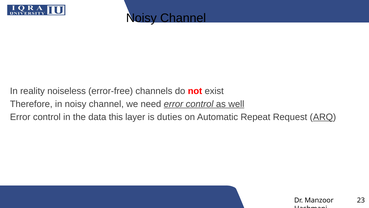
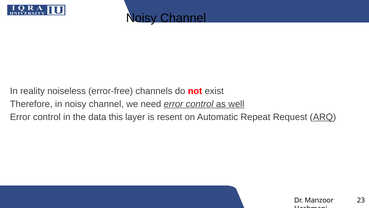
duties: duties -> resent
